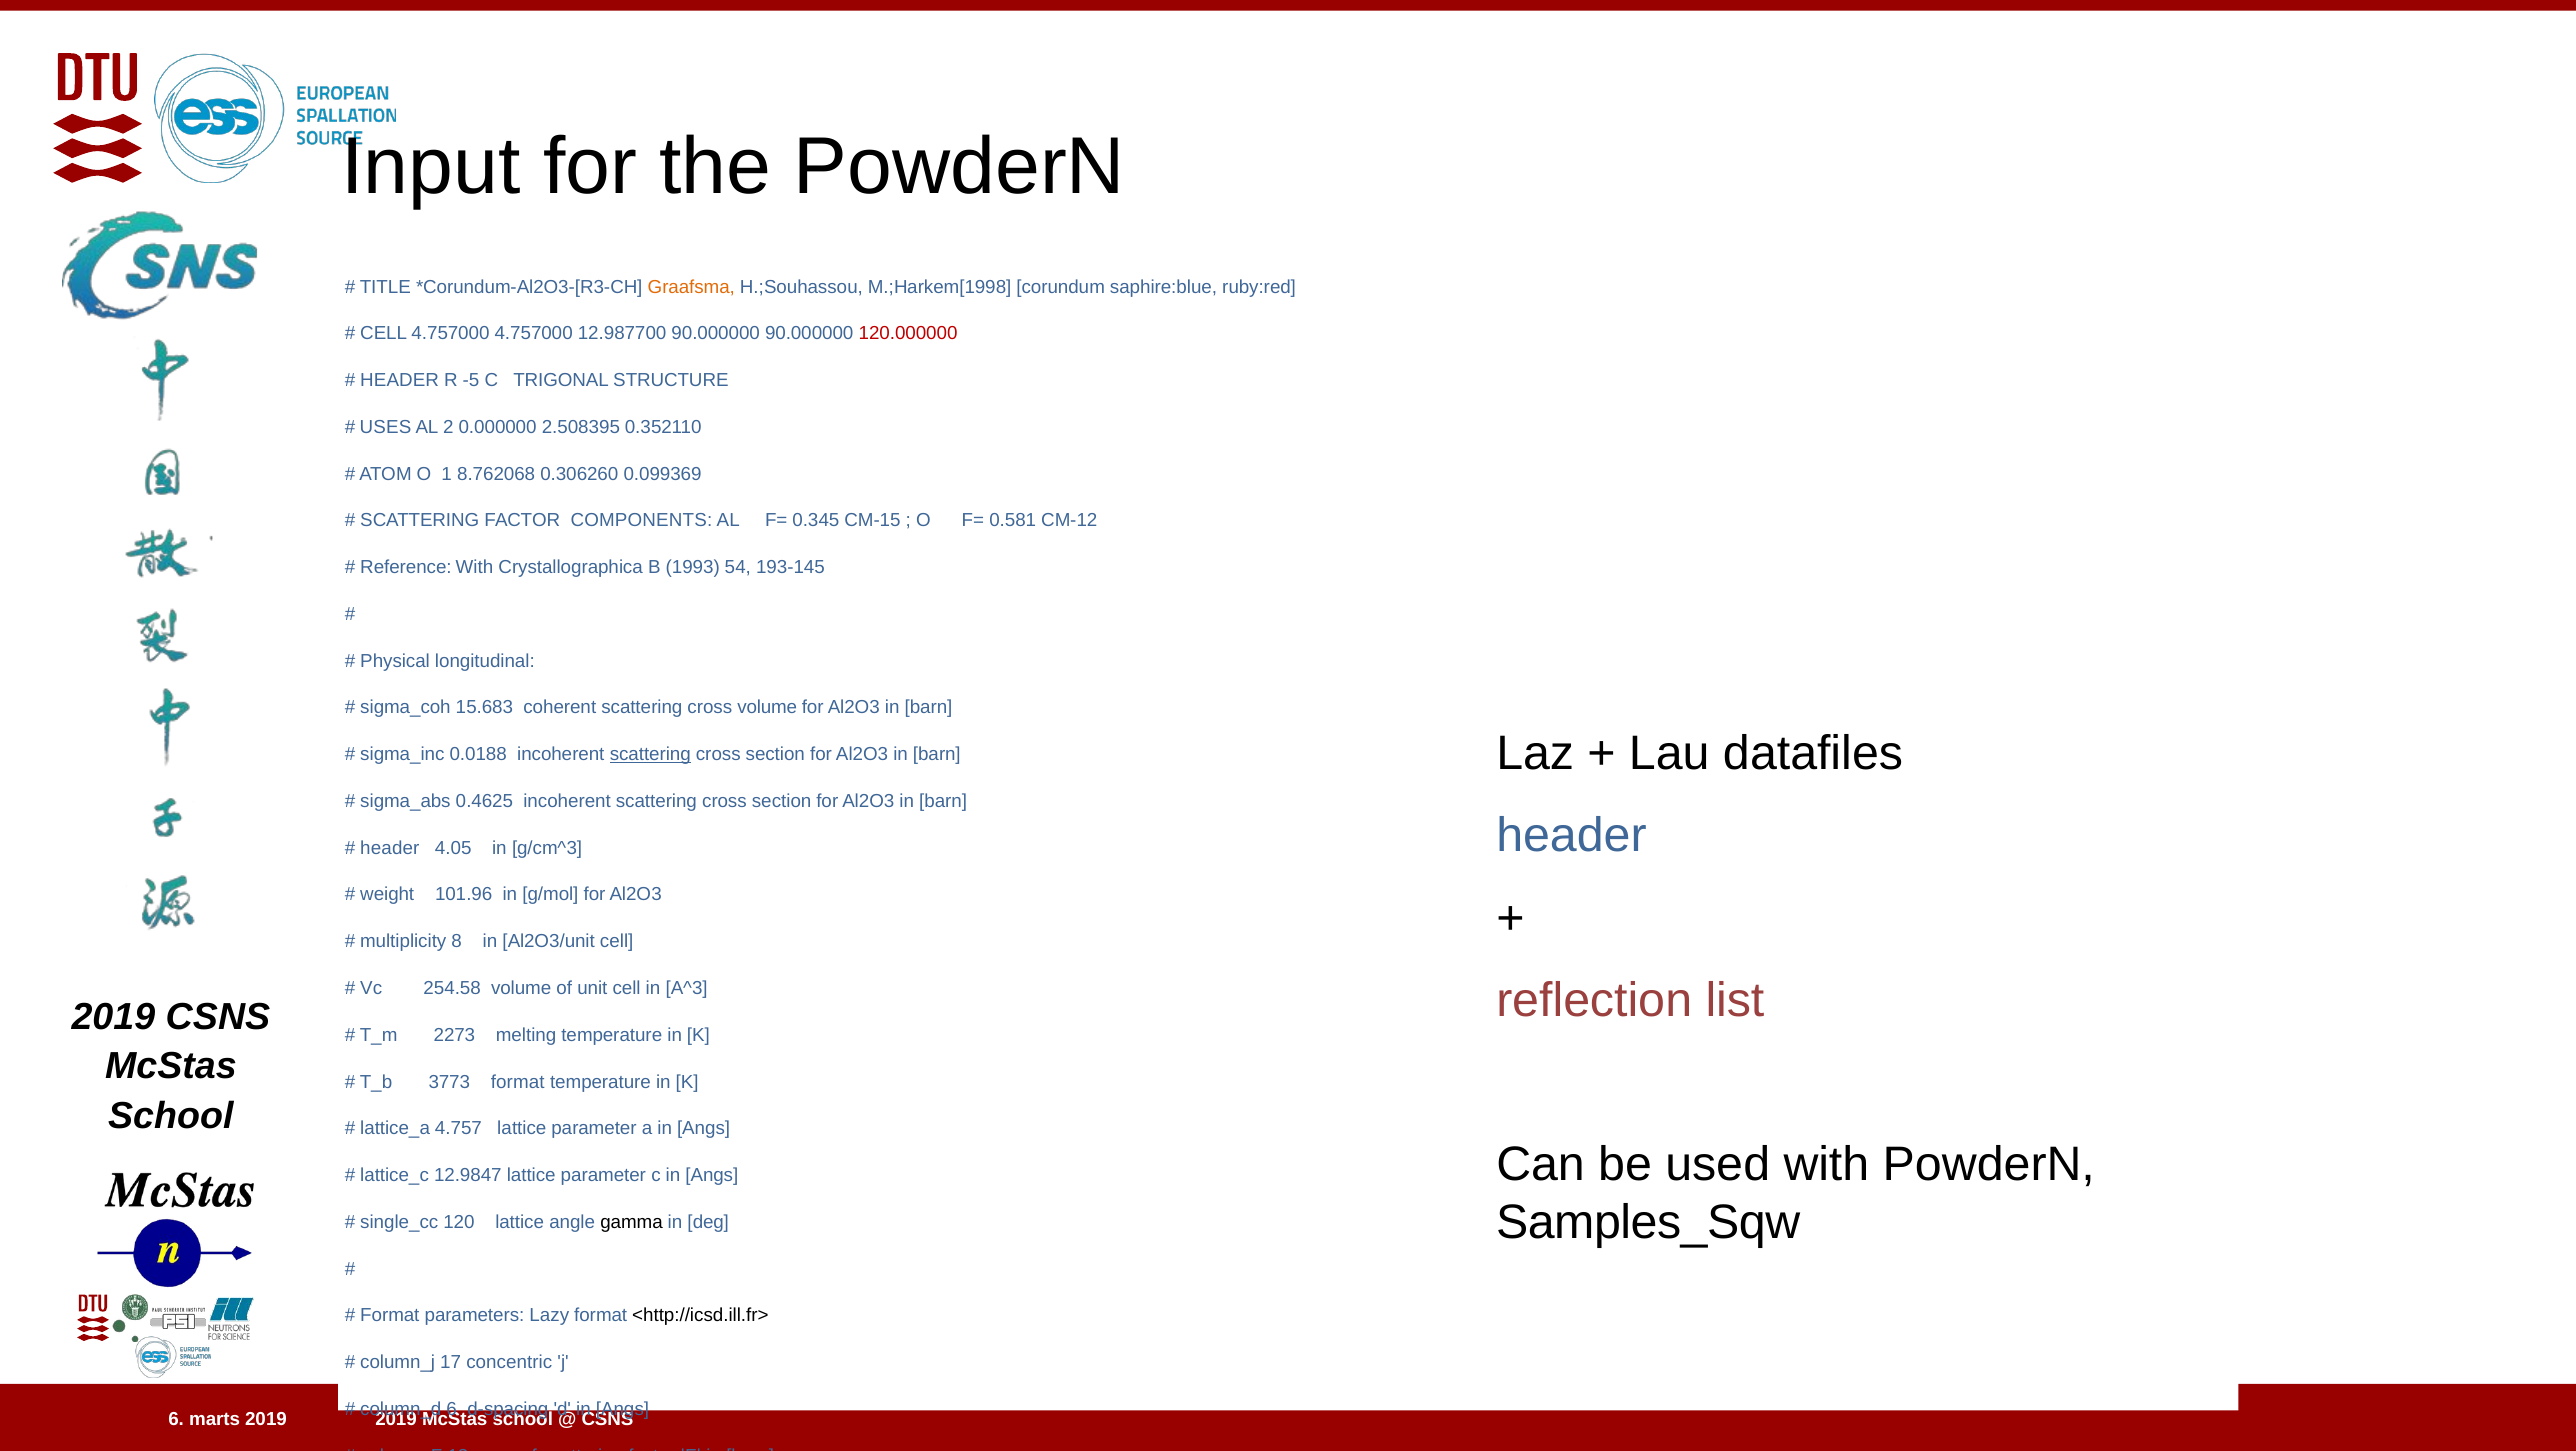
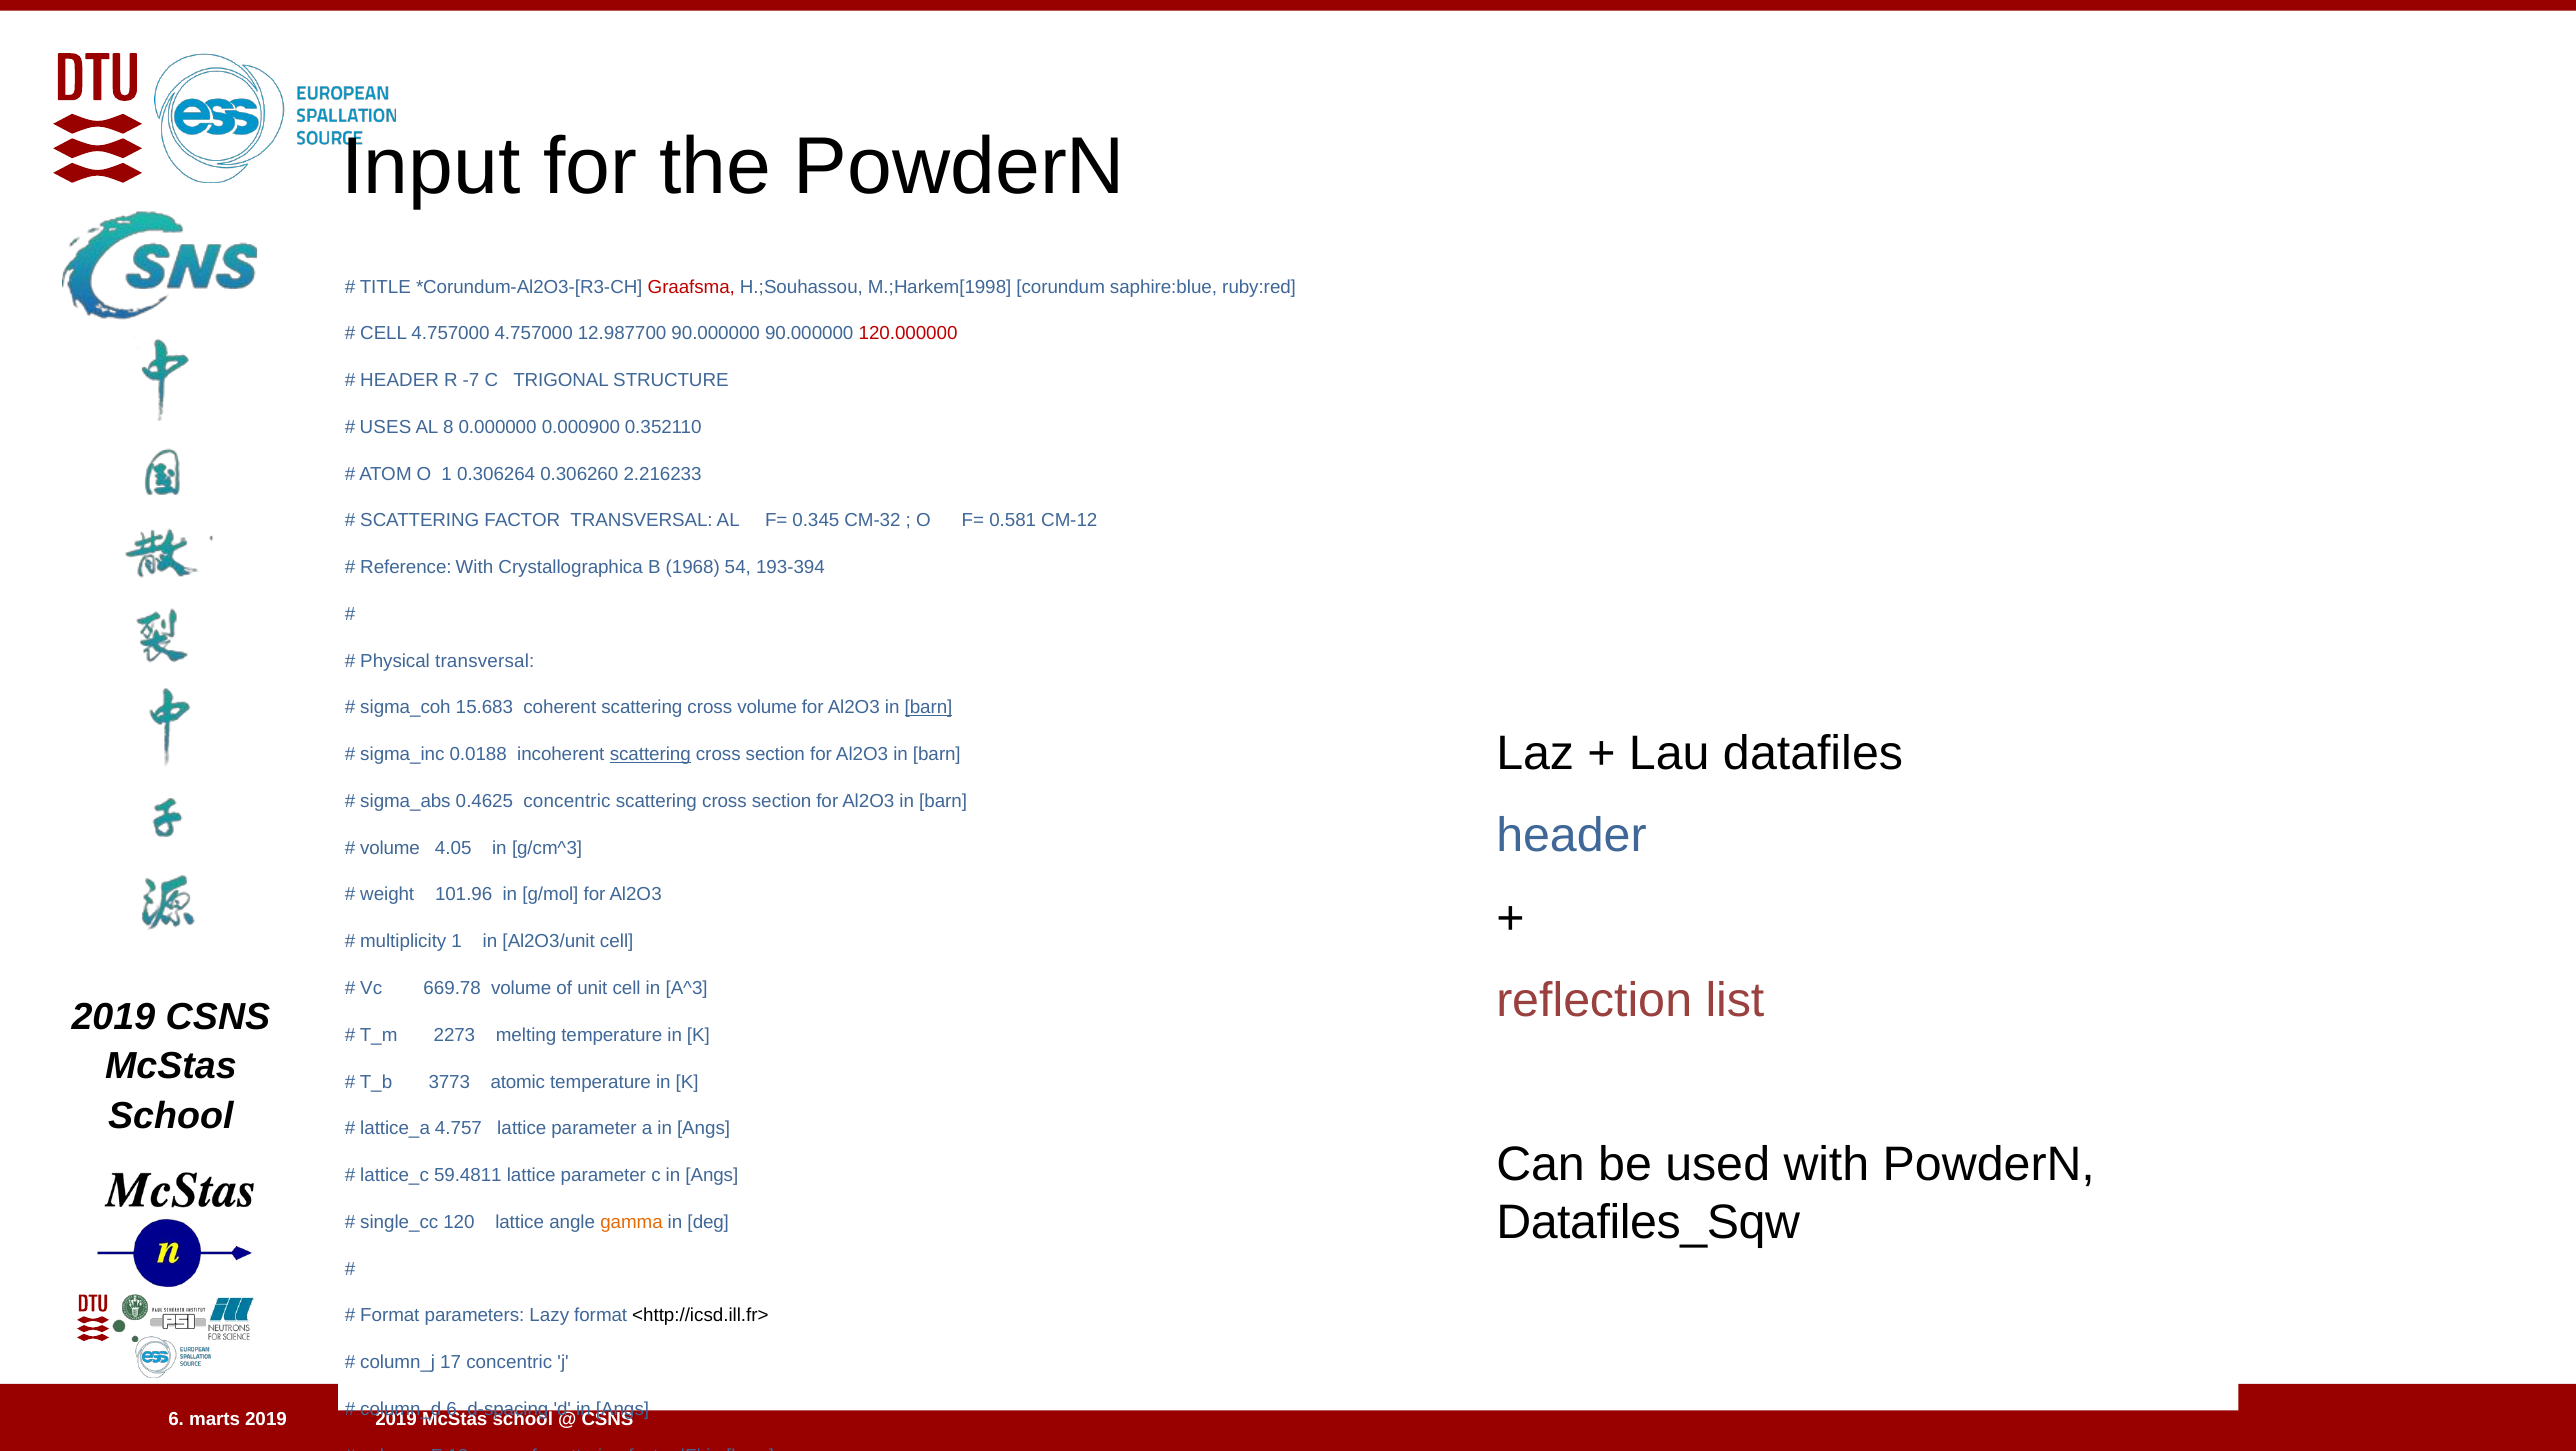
Graafsma colour: orange -> red
-5: -5 -> -7
AL 2: 2 -> 8
2.508395: 2.508395 -> 0.000900
8.762068: 8.762068 -> 0.306264
0.099369: 0.099369 -> 2.216233
FACTOR COMPONENTS: COMPONENTS -> TRANSVERSAL
CM-15: CM-15 -> CM-32
1993: 1993 -> 1968
193-145: 193-145 -> 193-394
Physical longitudinal: longitudinal -> transversal
barn at (929, 707) underline: none -> present
0.4625 incoherent: incoherent -> concentric
header at (390, 848): header -> volume
multiplicity 8: 8 -> 1
254.58: 254.58 -> 669.78
3773 format: format -> atomic
12.9847: 12.9847 -> 59.4811
Samples_Sqw: Samples_Sqw -> Datafiles_Sqw
gamma colour: black -> orange
